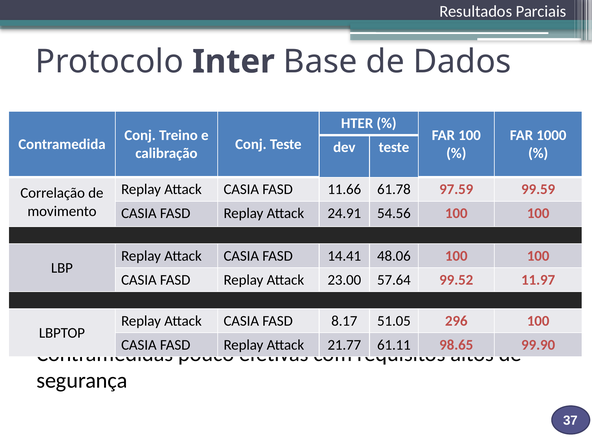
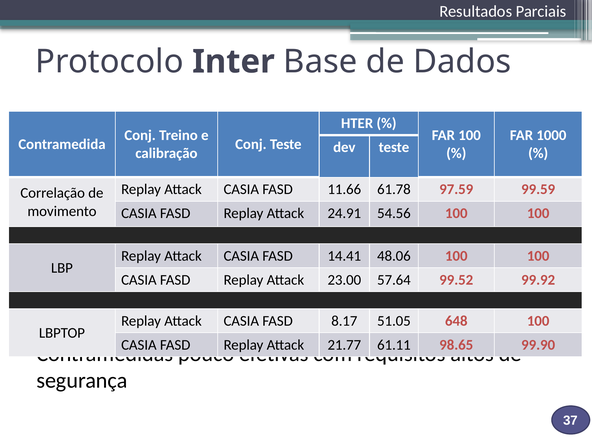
11.97: 11.97 -> 99.92
296: 296 -> 648
